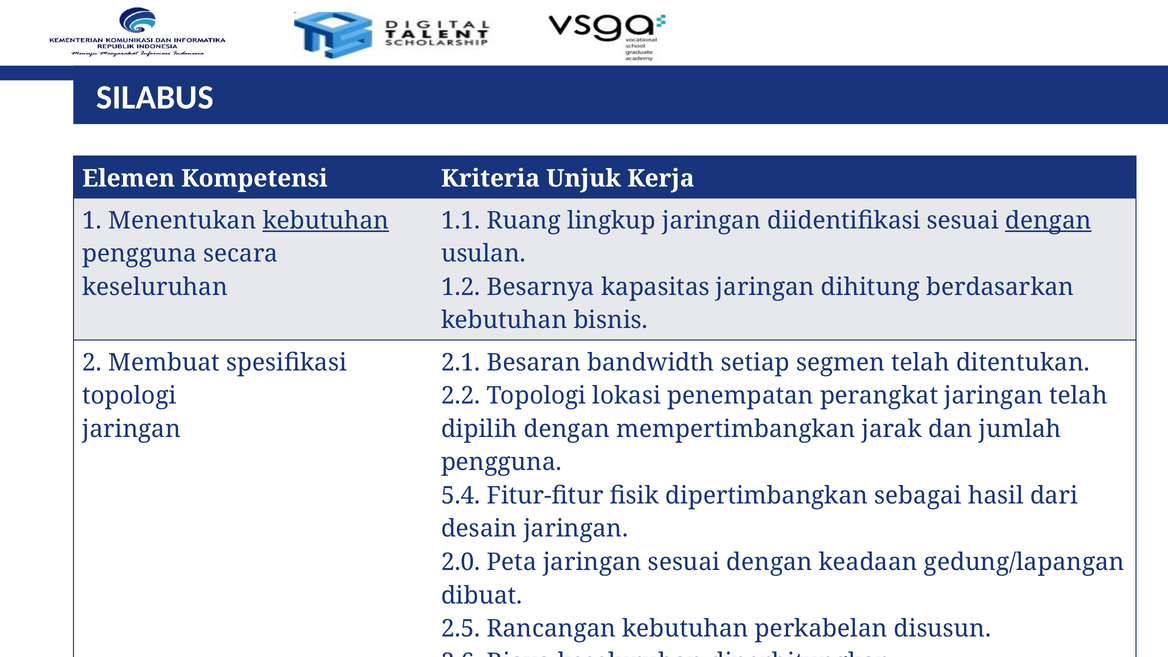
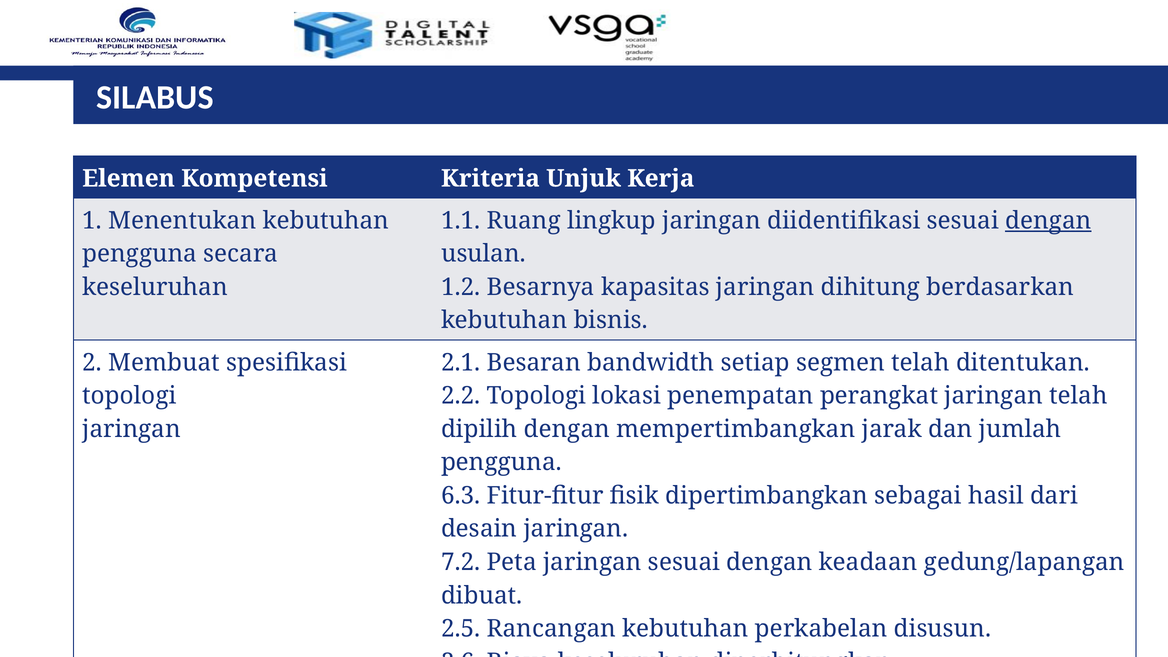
kebutuhan at (326, 221) underline: present -> none
5.4: 5.4 -> 6.3
2.0: 2.0 -> 7.2
